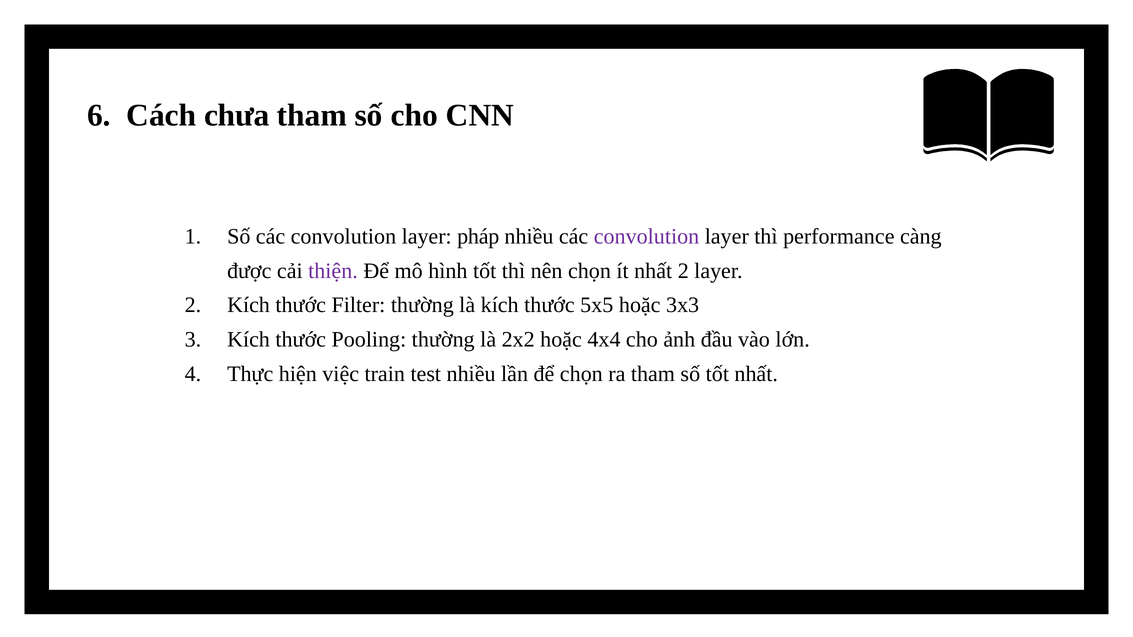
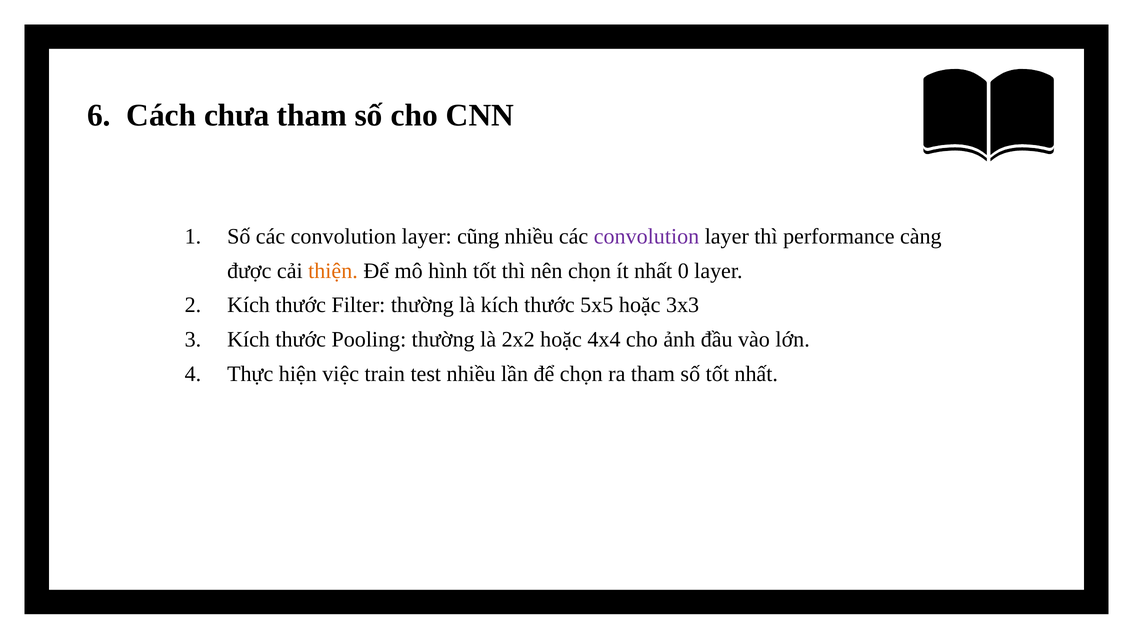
pháp: pháp -> cũng
thiện colour: purple -> orange
nhất 2: 2 -> 0
